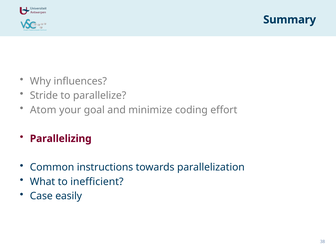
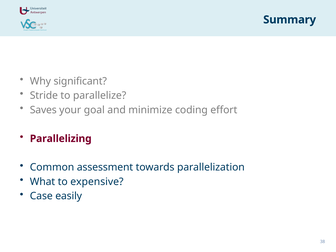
influences: influences -> significant
Atom: Atom -> Saves
instructions: instructions -> assessment
inefficient: inefficient -> expensive
